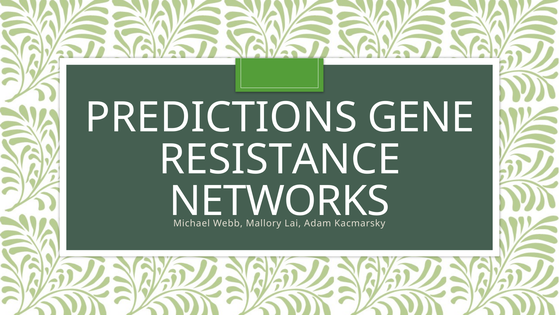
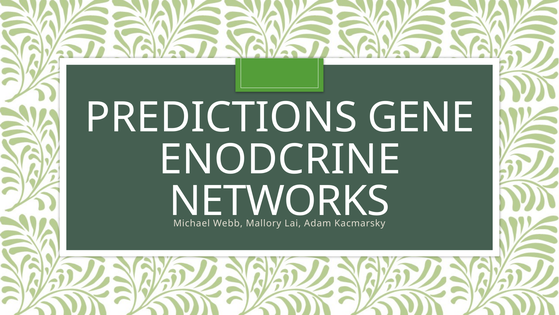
RESISTANCE: RESISTANCE -> ENODCRINE
